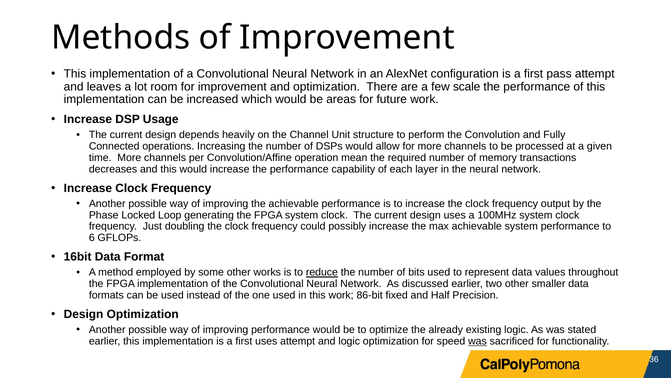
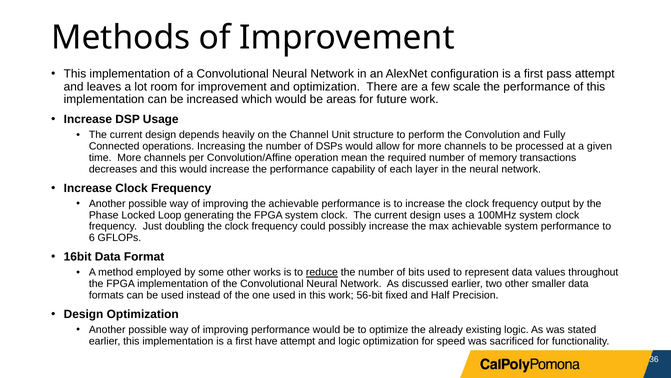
86-bit: 86-bit -> 56-bit
first uses: uses -> have
was at (477, 341) underline: present -> none
